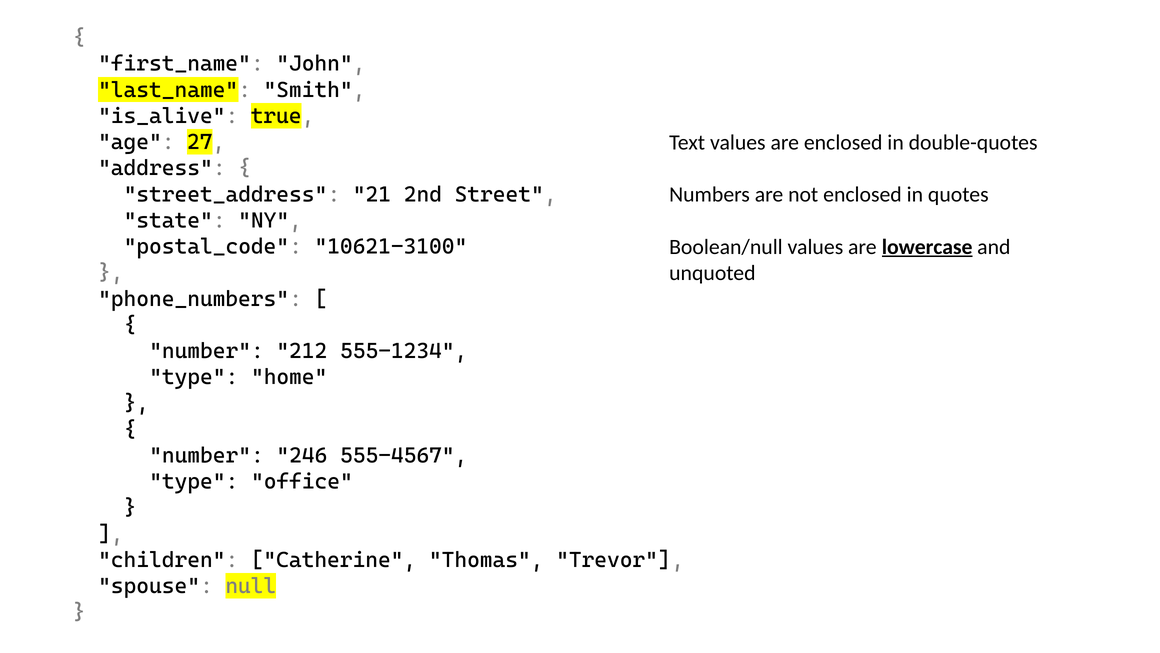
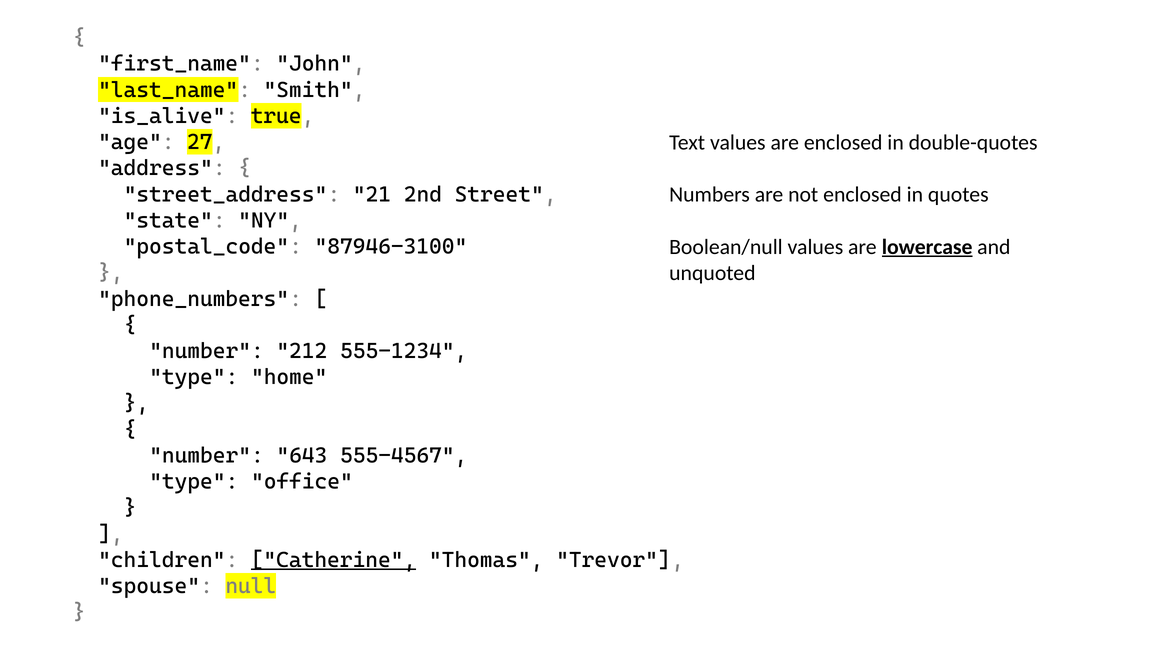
10621-3100: 10621-3100 -> 87946-3100
246: 246 -> 643
Catherine underline: none -> present
